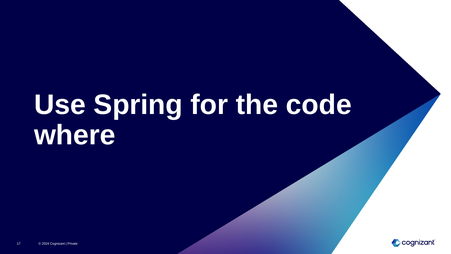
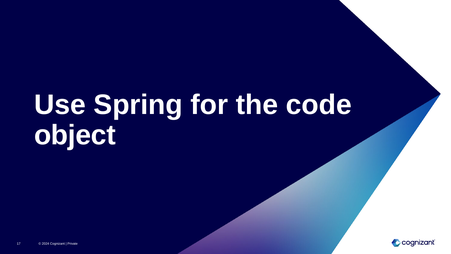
where: where -> object
